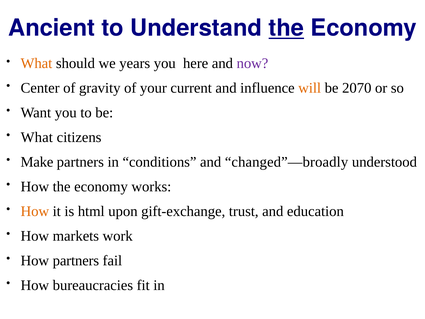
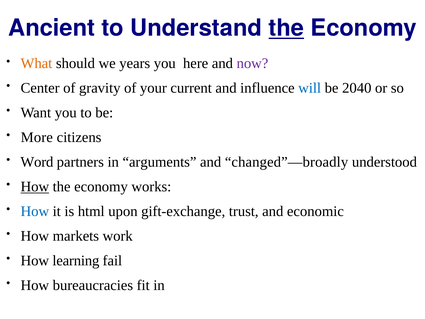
will colour: orange -> blue
2070: 2070 -> 2040
What at (37, 137): What -> More
Make: Make -> Word
conditions: conditions -> arguments
How at (35, 187) underline: none -> present
How at (35, 211) colour: orange -> blue
education: education -> economic
How partners: partners -> learning
